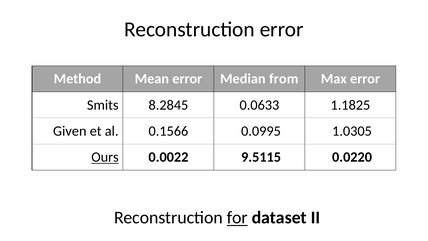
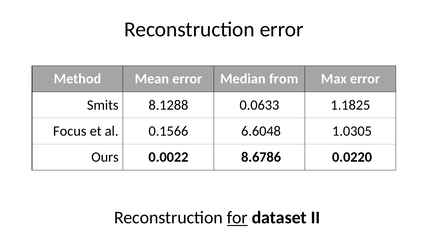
8.2845: 8.2845 -> 8.1288
Given: Given -> Focus
0.0995: 0.0995 -> 6.6048
Ours underline: present -> none
9.5115: 9.5115 -> 8.6786
